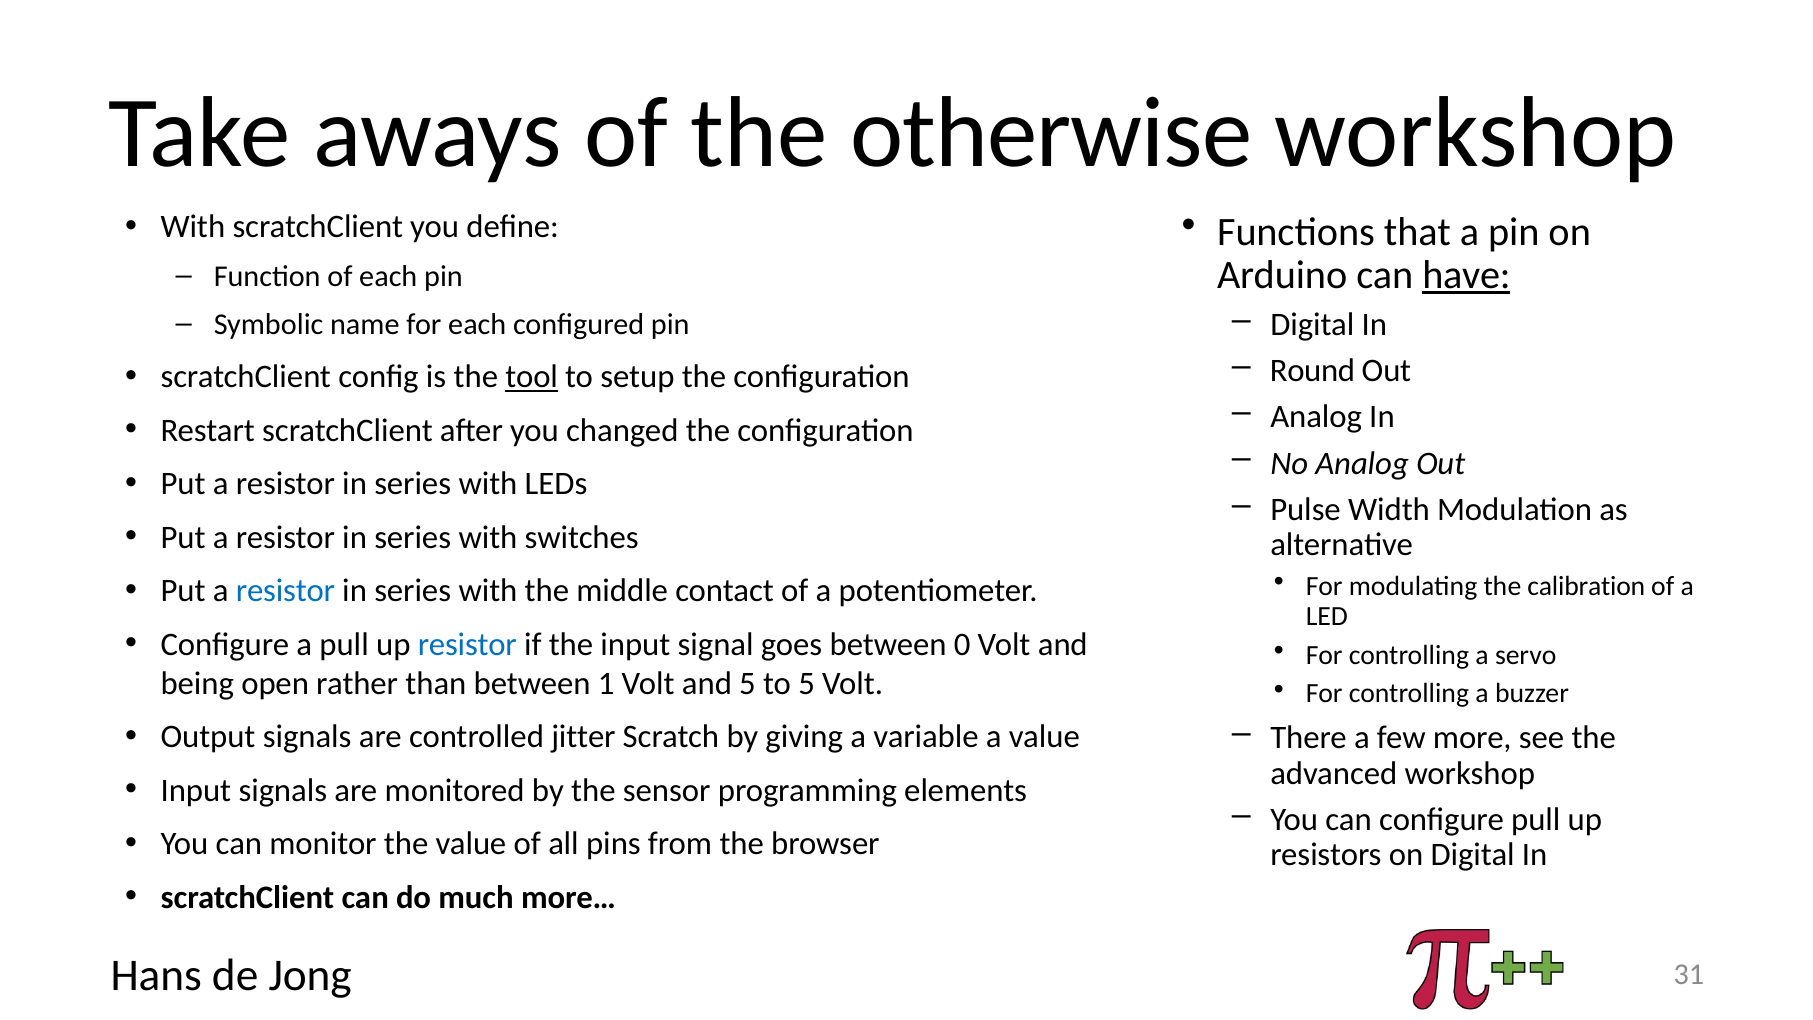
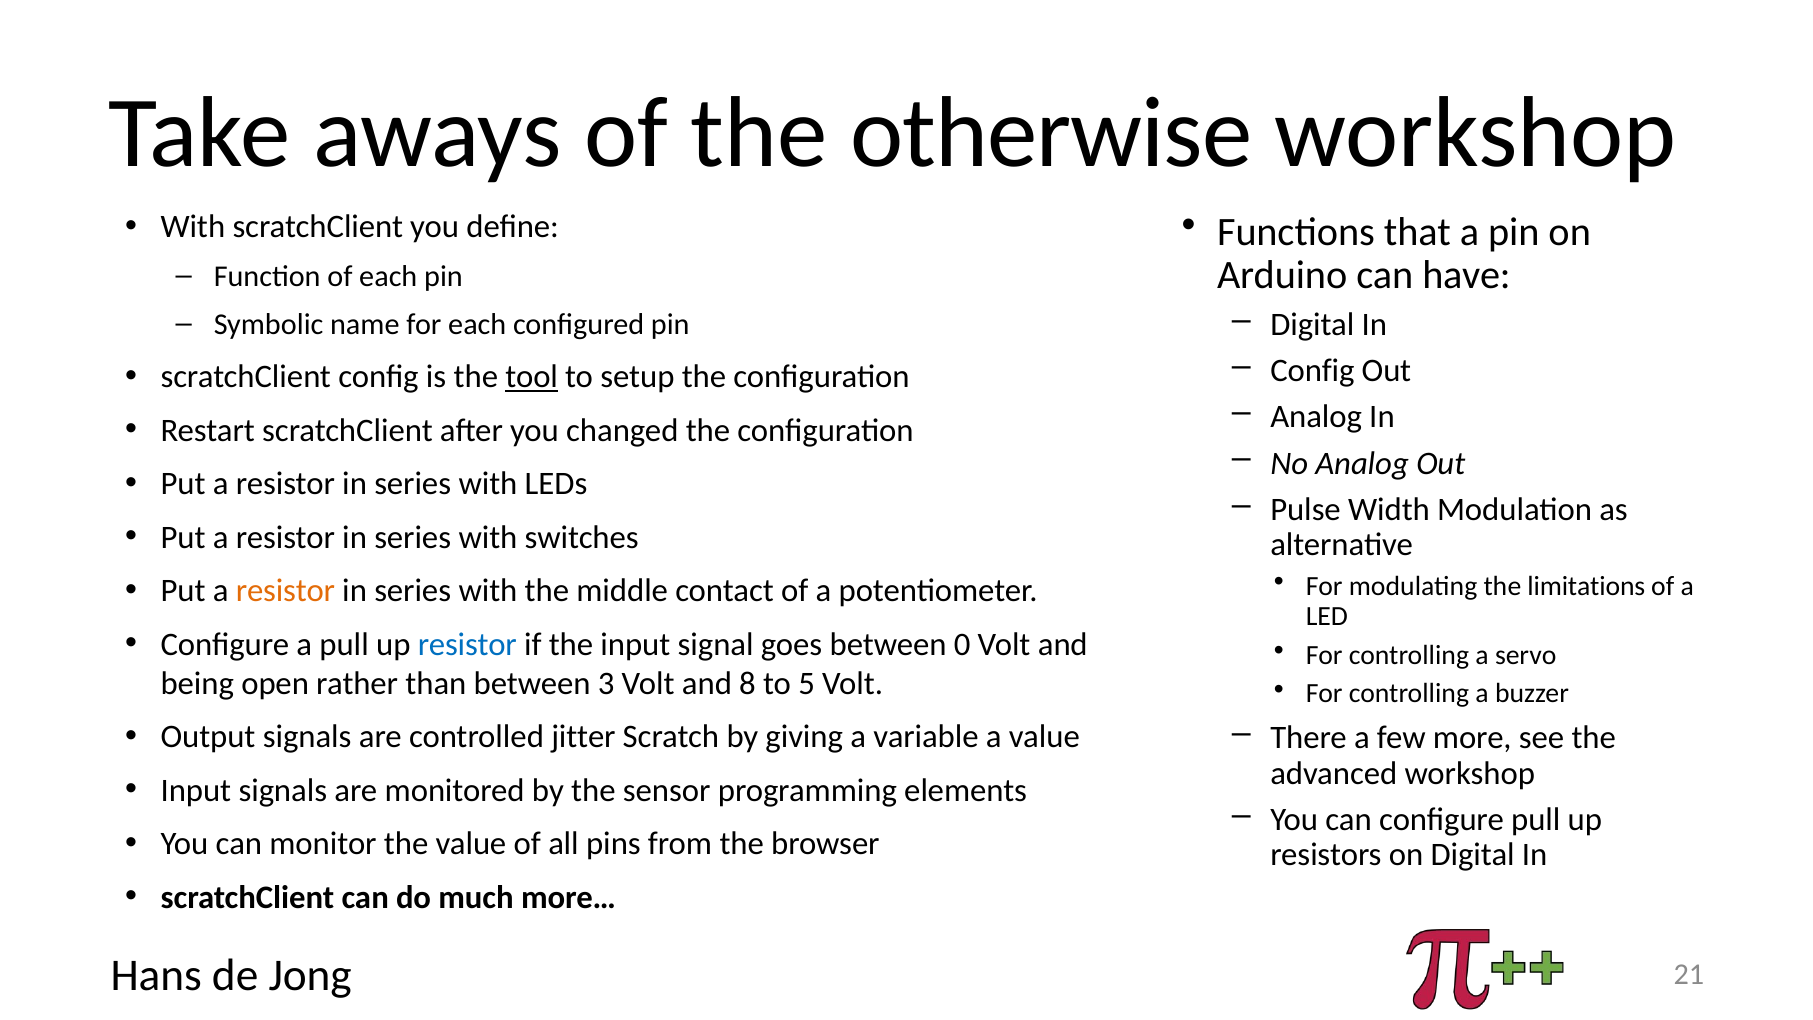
have underline: present -> none
Round at (1313, 371): Round -> Config
calibration: calibration -> limitations
resistor at (286, 591) colour: blue -> orange
1: 1 -> 3
and 5: 5 -> 8
31: 31 -> 21
